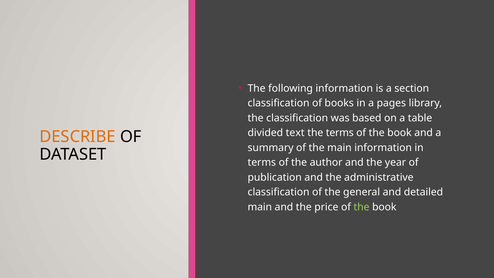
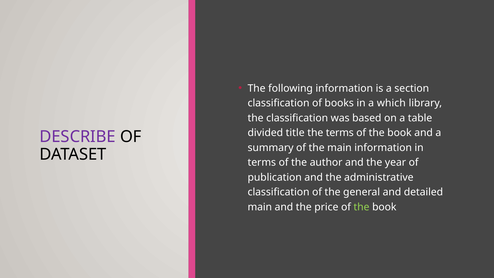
pages: pages -> which
text: text -> title
DESCRIBE colour: orange -> purple
